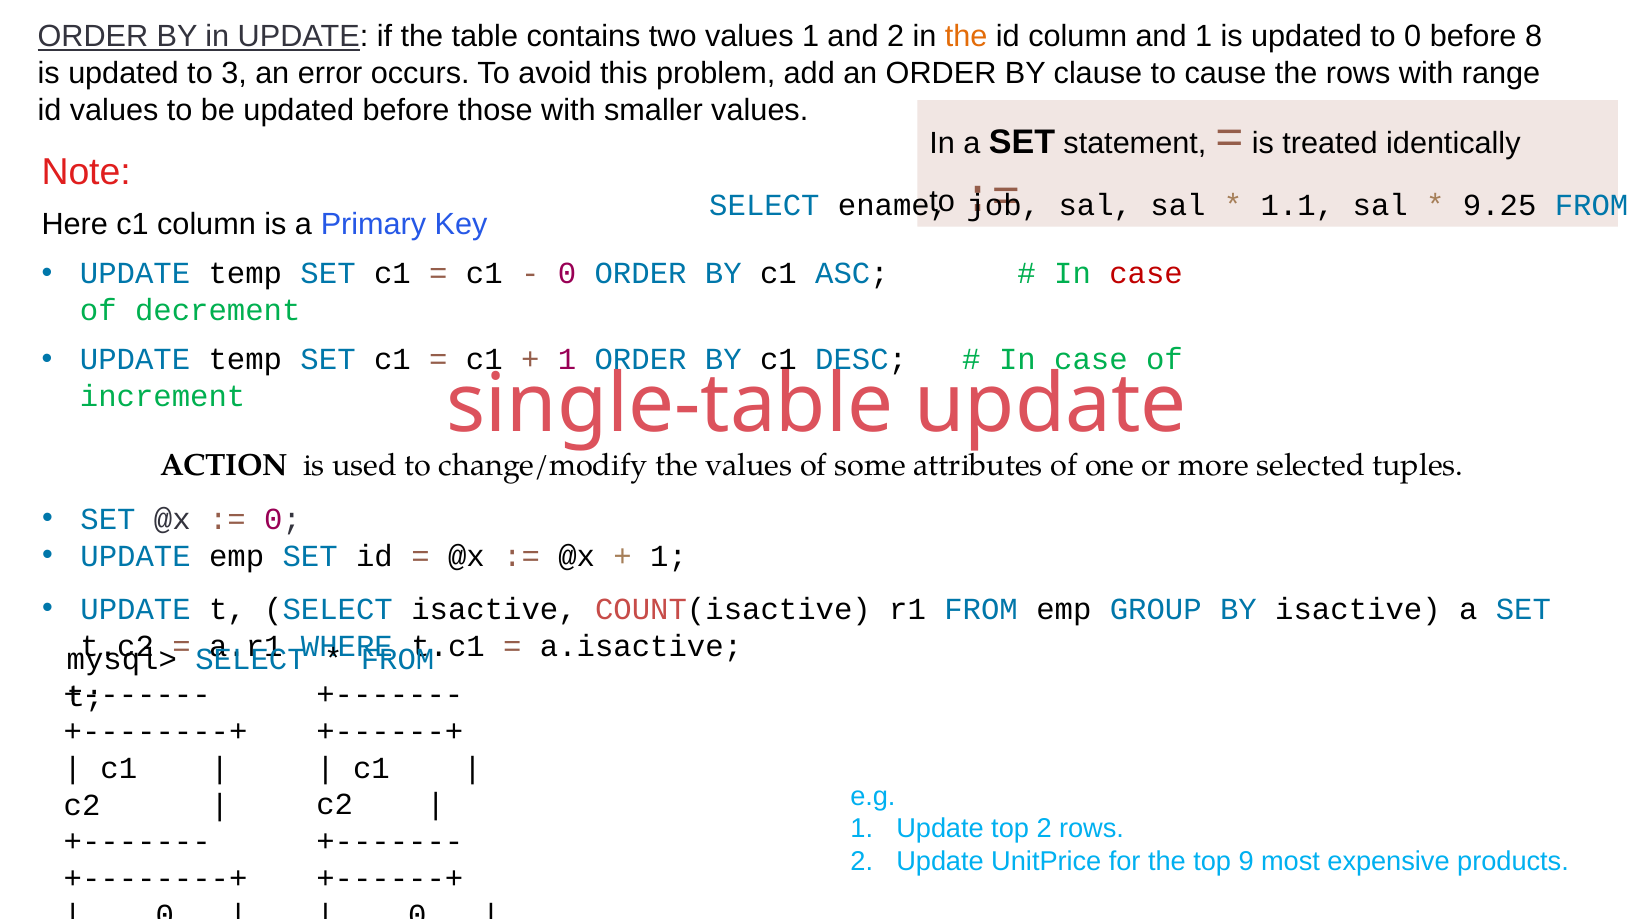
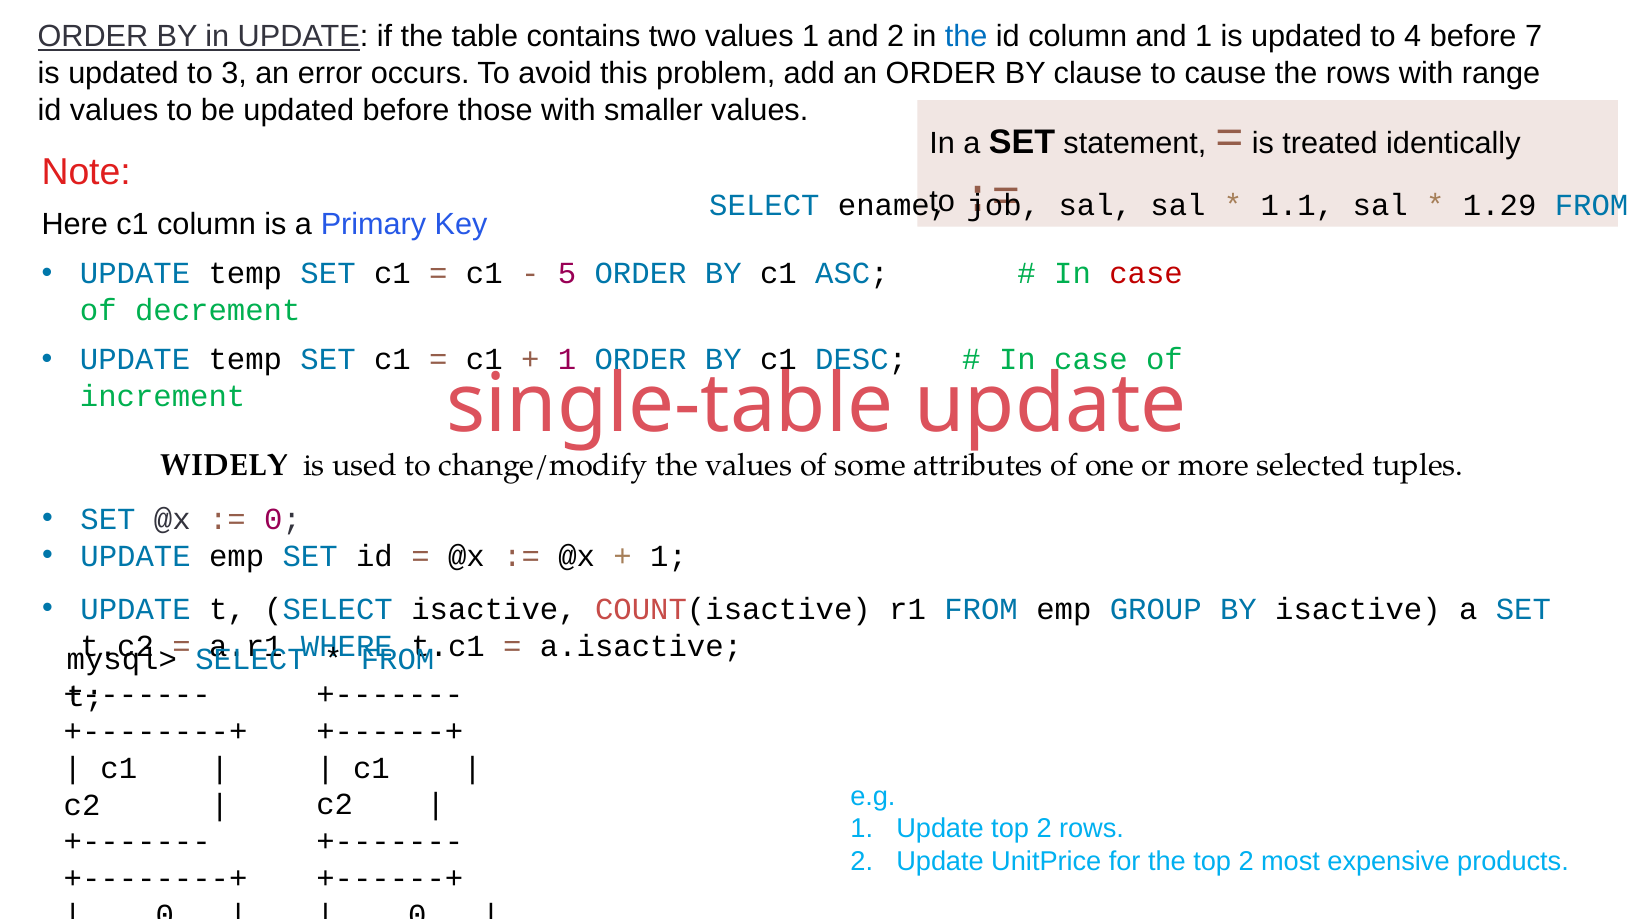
the at (966, 37) colour: orange -> blue
to 0: 0 -> 4
8: 8 -> 7
9.25: 9.25 -> 1.29
0 at (567, 274): 0 -> 5
ACTION: ACTION -> WIDELY
the top 9: 9 -> 2
